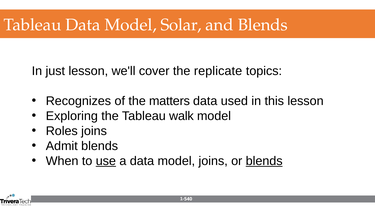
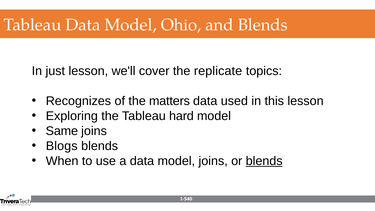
Solar: Solar -> Ohio
walk: walk -> hard
Roles: Roles -> Same
Admit: Admit -> Blogs
use underline: present -> none
